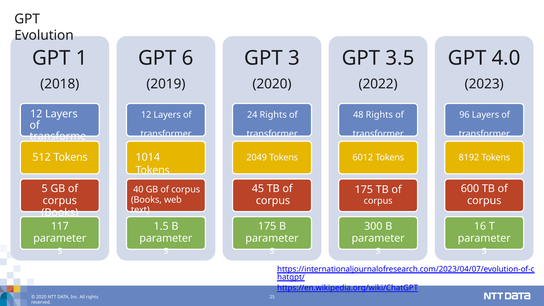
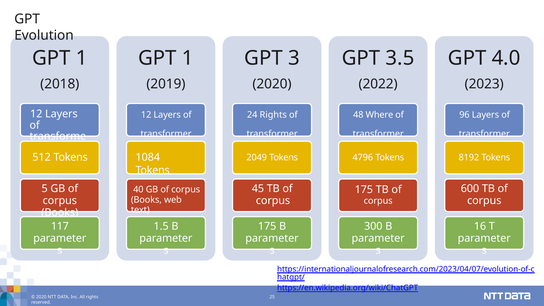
6 at (188, 58): 6 -> 1
48 Rights: Rights -> Where
1014: 1014 -> 1084
6012: 6012 -> 4796
